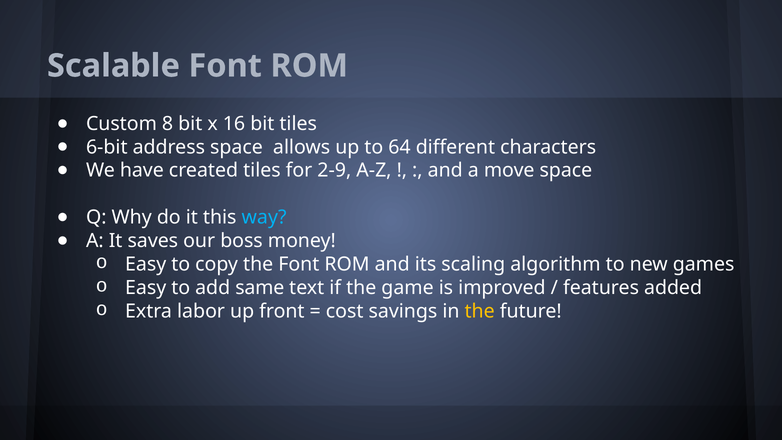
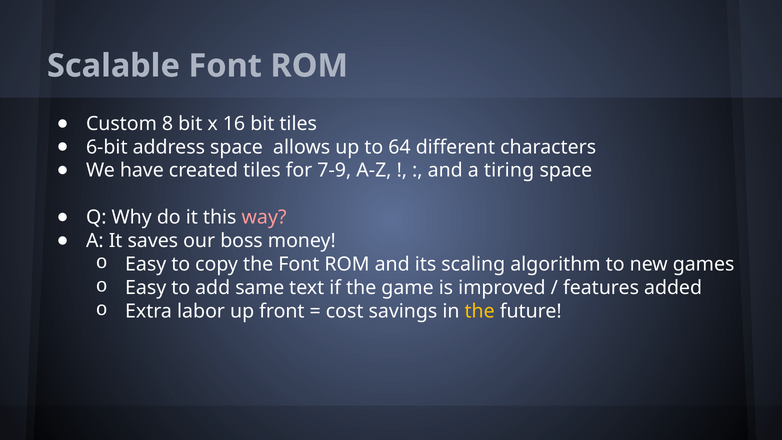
2-9: 2-9 -> 7-9
move: move -> tiring
way colour: light blue -> pink
